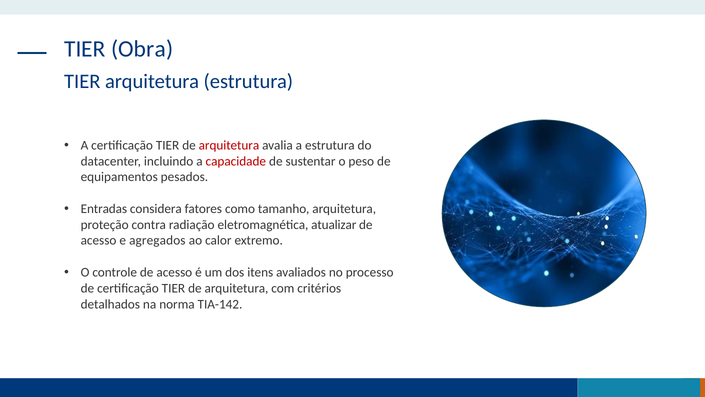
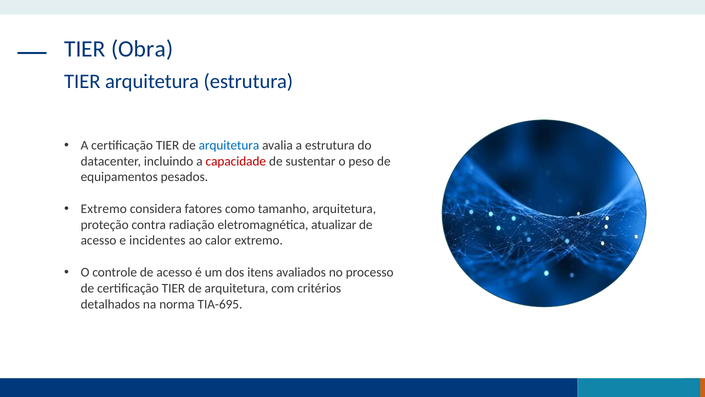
arquitetura at (229, 145) colour: red -> blue
Entradas at (104, 209): Entradas -> Extremo
agregados: agregados -> incidentes
TIA-142: TIA-142 -> TIA-695
